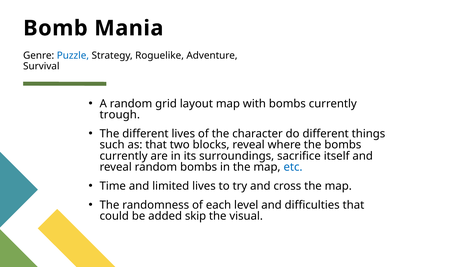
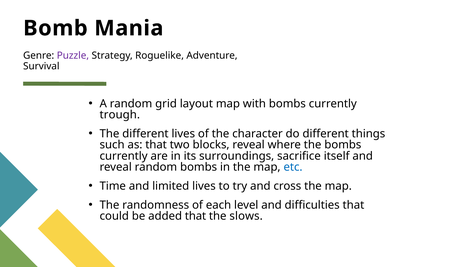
Puzzle colour: blue -> purple
added skip: skip -> that
visual: visual -> slows
